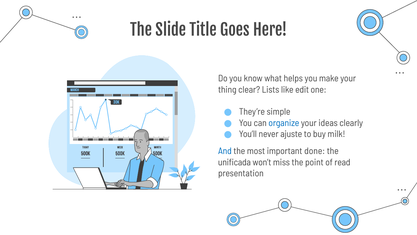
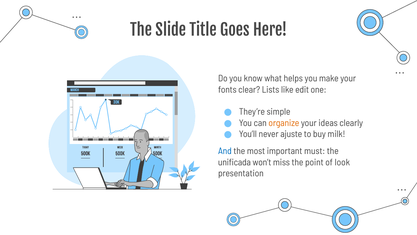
thing: thing -> fonts
organize colour: blue -> orange
done: done -> must
read: read -> look
